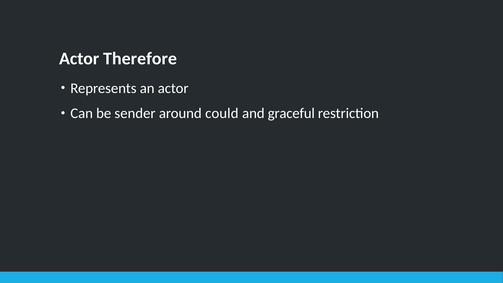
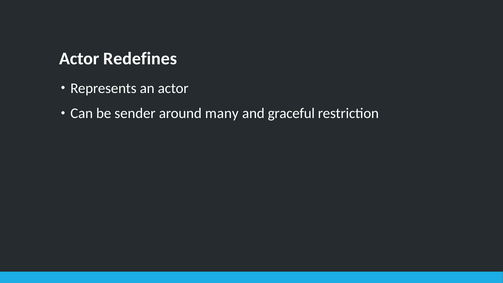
Therefore: Therefore -> Redefines
could: could -> many
